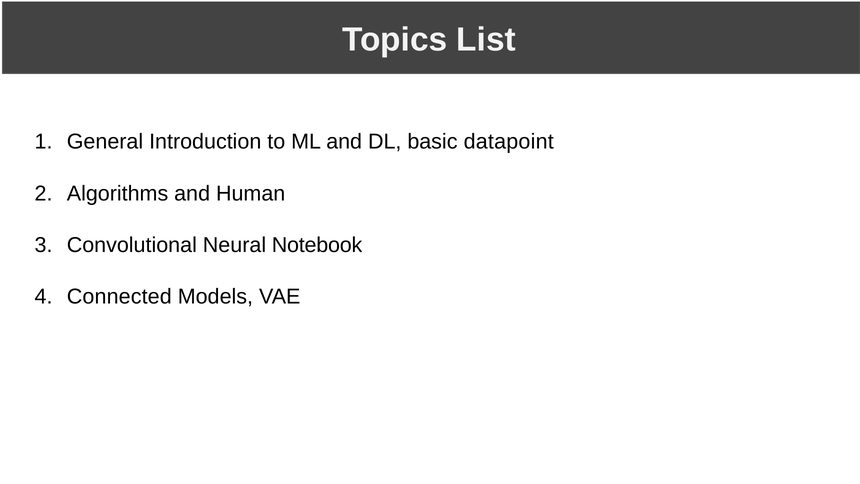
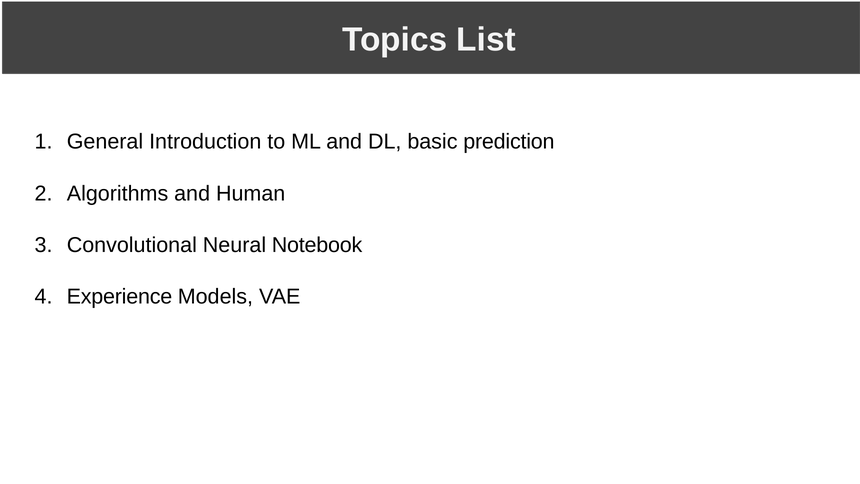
datapoint: datapoint -> prediction
Connected: Connected -> Experience
